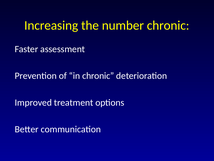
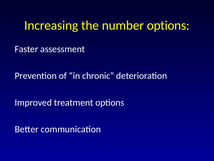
number chronic: chronic -> options
